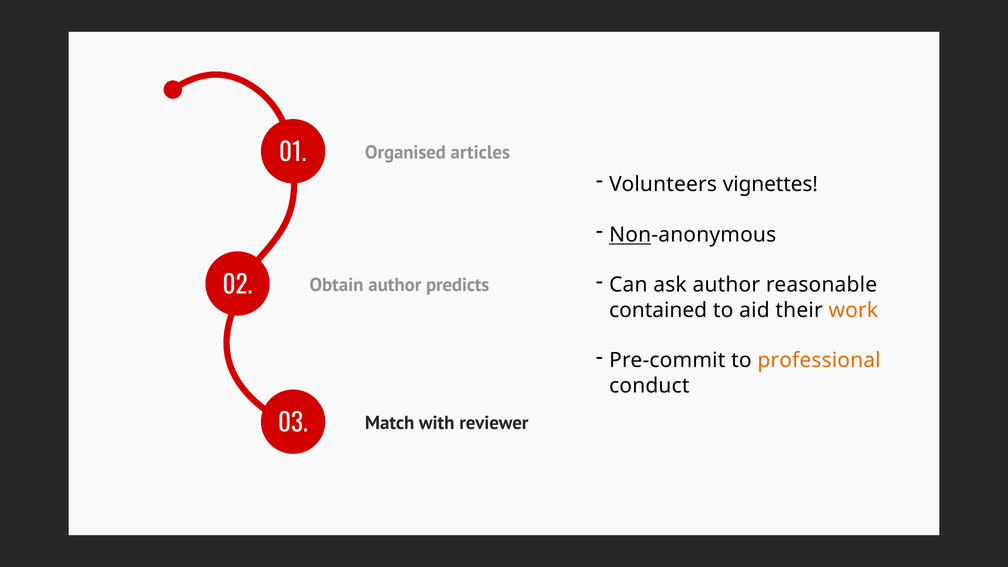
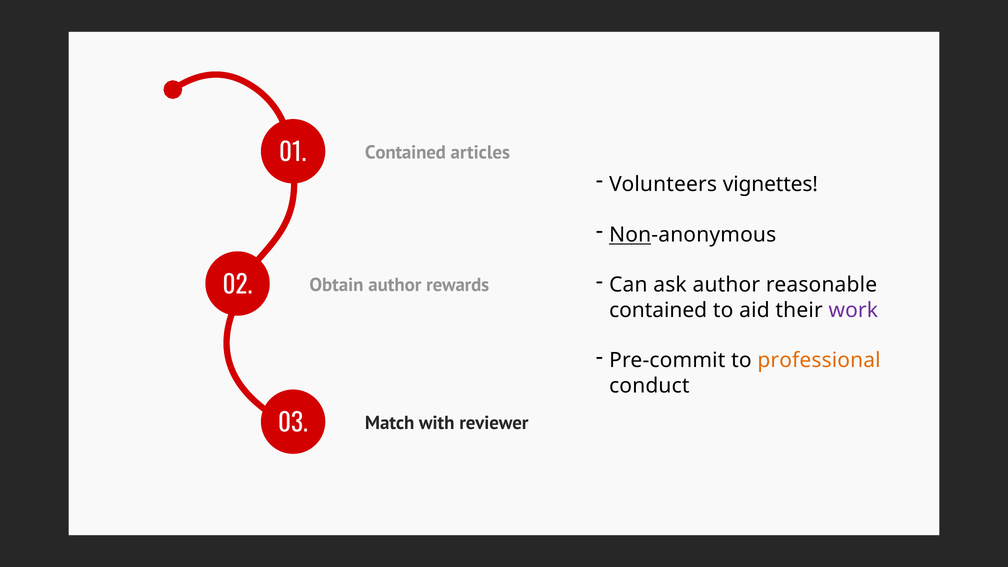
01 Organised: Organised -> Contained
predicts: predicts -> rewards
work colour: orange -> purple
